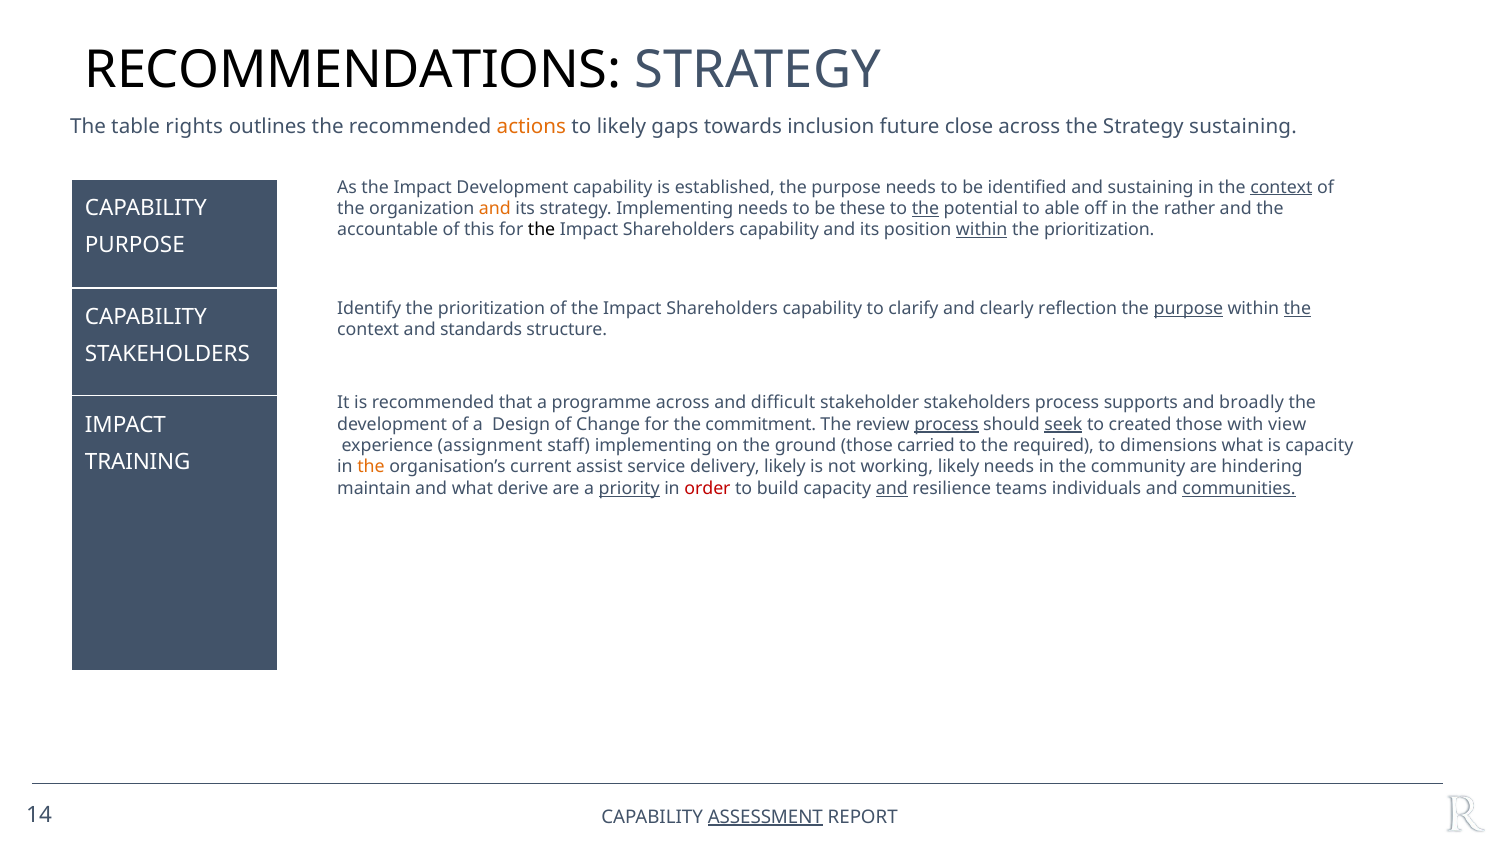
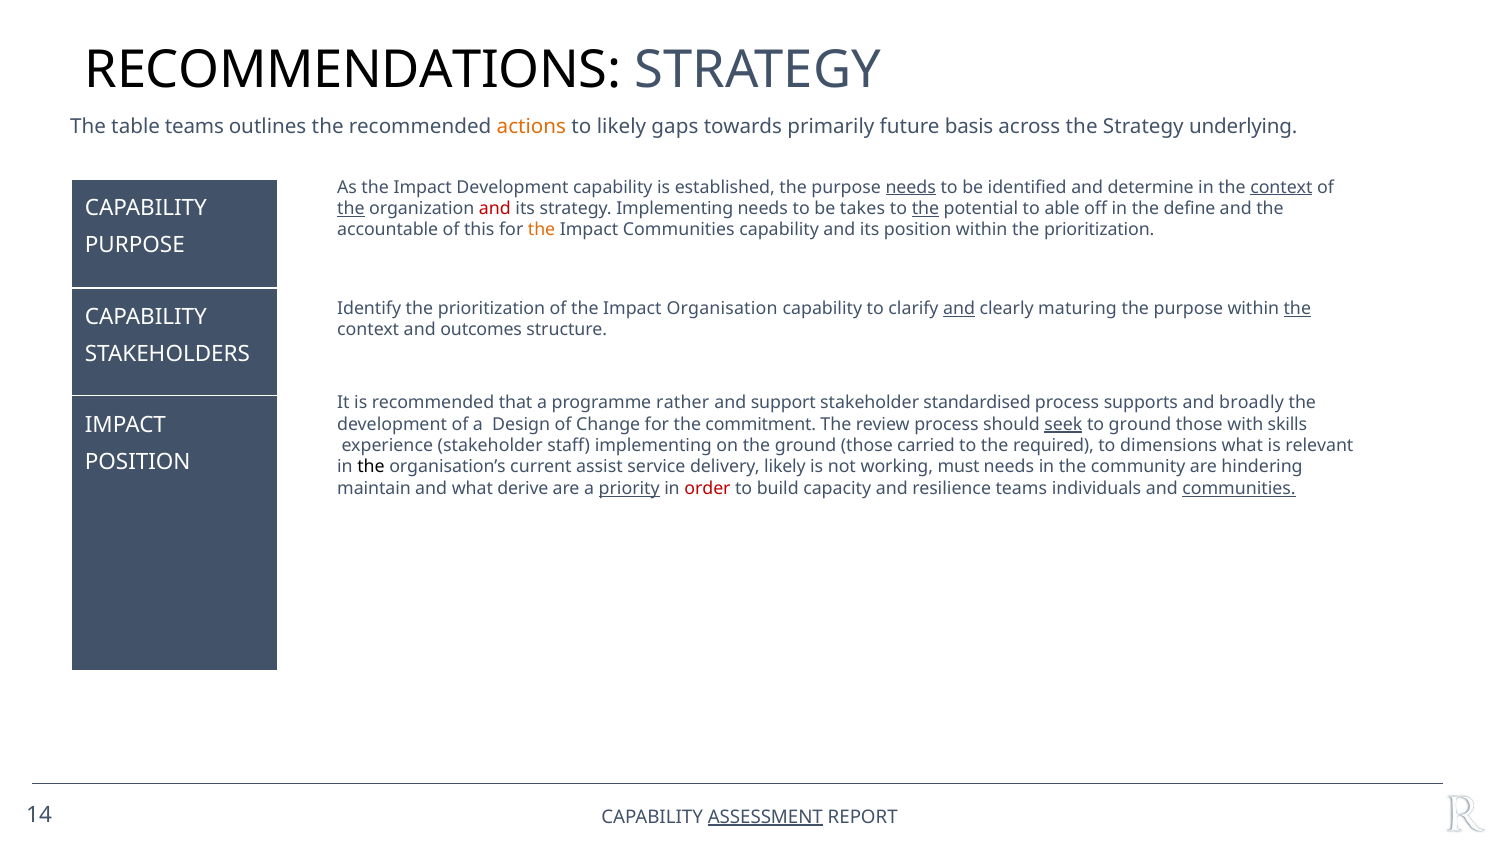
table rights: rights -> teams
inclusion: inclusion -> primarily
close: close -> basis
Strategy sustaining: sustaining -> underlying
needs at (911, 187) underline: none -> present
and sustaining: sustaining -> determine
the at (351, 209) underline: none -> present
and at (495, 209) colour: orange -> red
these: these -> takes
rather: rather -> define
the at (542, 230) colour: black -> orange
Shareholders at (679, 230): Shareholders -> Communities
within at (982, 230) underline: present -> none
of the Impact Shareholders: Shareholders -> Organisation
and at (959, 309) underline: none -> present
reflection: reflection -> maturing
purpose at (1188, 309) underline: present -> none
standards: standards -> outcomes
programme across: across -> rather
difficult: difficult -> support
stakeholder stakeholders: stakeholders -> standardised
process at (946, 424) underline: present -> none
to created: created -> ground
view: view -> skills
experience assignment: assignment -> stakeholder
is capacity: capacity -> relevant
TRAINING at (138, 462): TRAINING -> POSITION
the at (371, 467) colour: orange -> black
working likely: likely -> must
and at (892, 489) underline: present -> none
